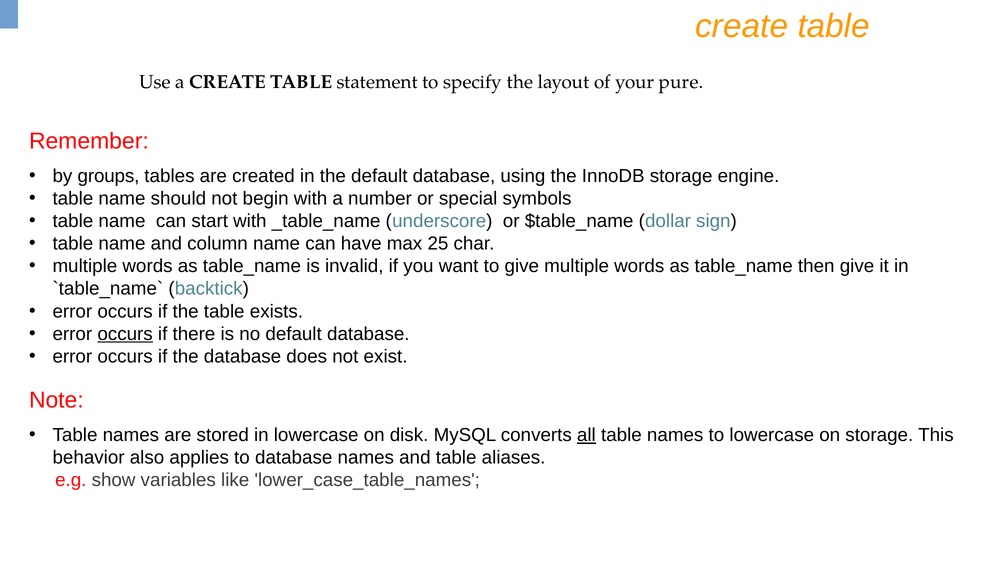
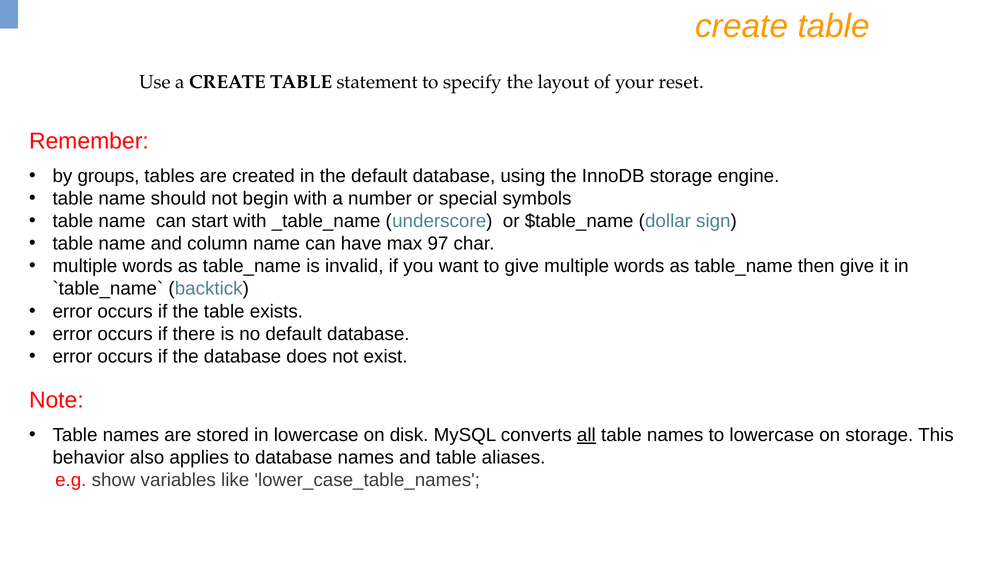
pure: pure -> reset
25: 25 -> 97
occurs at (125, 334) underline: present -> none
